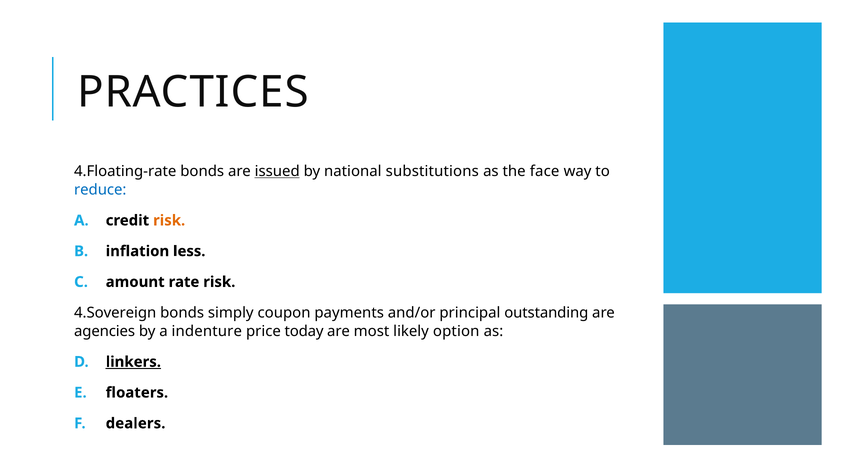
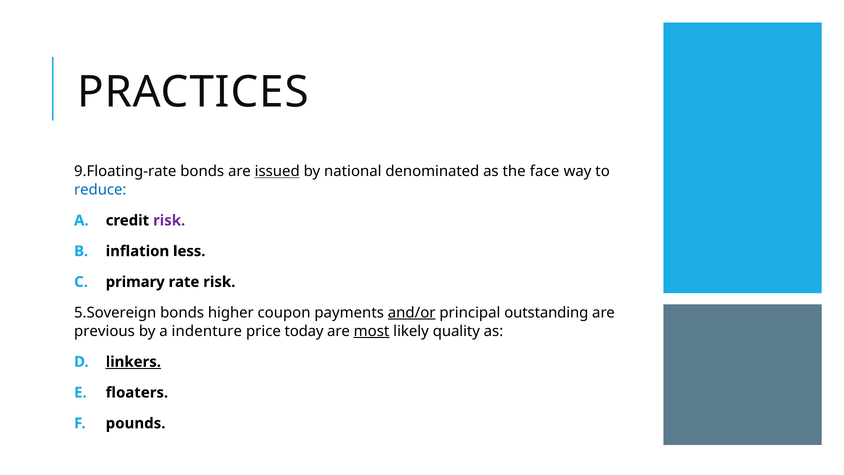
4.Floating-rate: 4.Floating-rate -> 9.Floating-rate
substitutions: substitutions -> denominated
risk at (169, 220) colour: orange -> purple
amount: amount -> primary
4.Sovereign: 4.Sovereign -> 5.Sovereign
simply: simply -> higher
and/or underline: none -> present
agencies: agencies -> previous
most underline: none -> present
option: option -> quality
dealers: dealers -> pounds
